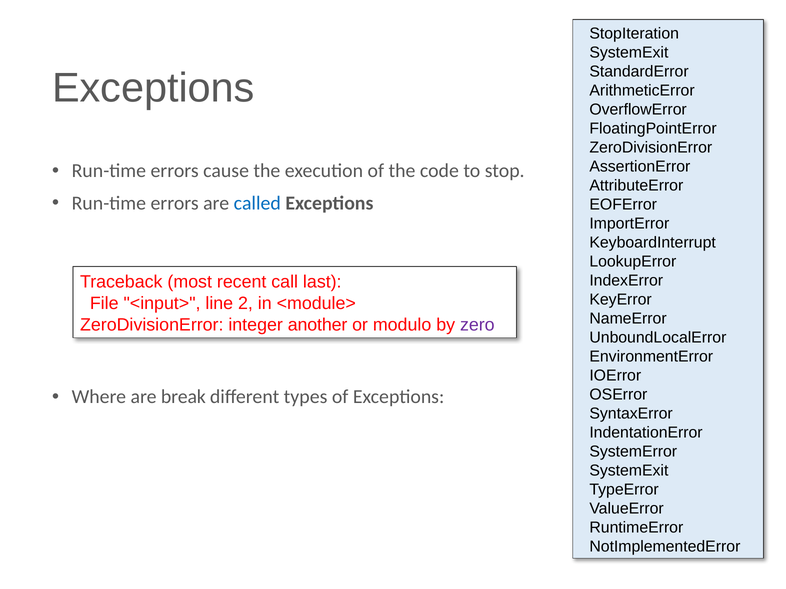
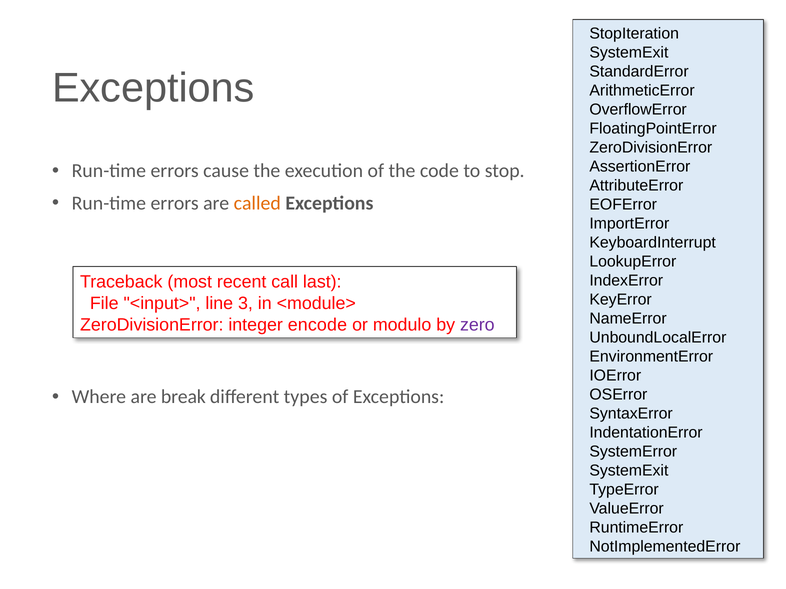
called colour: blue -> orange
2: 2 -> 3
another: another -> encode
